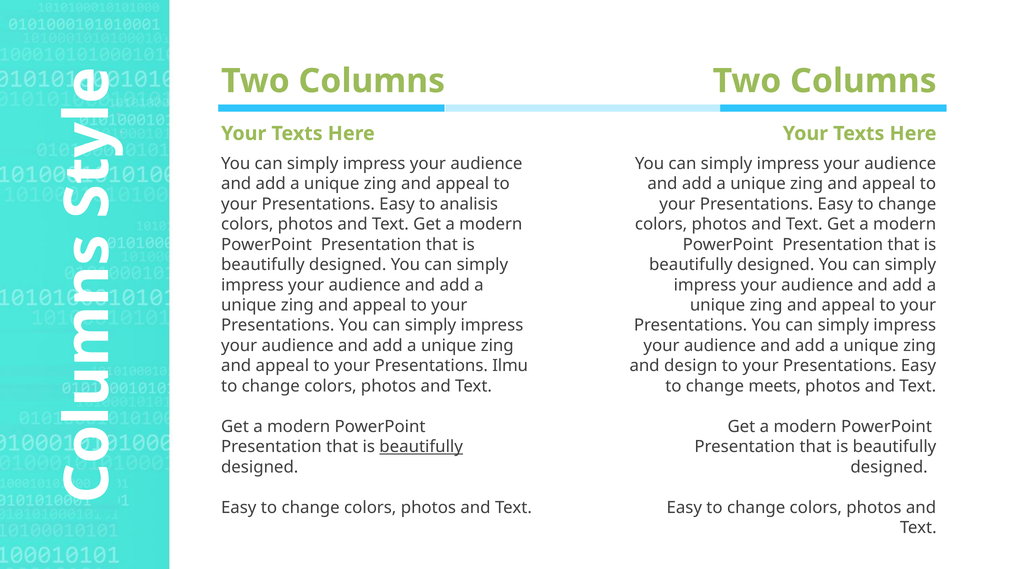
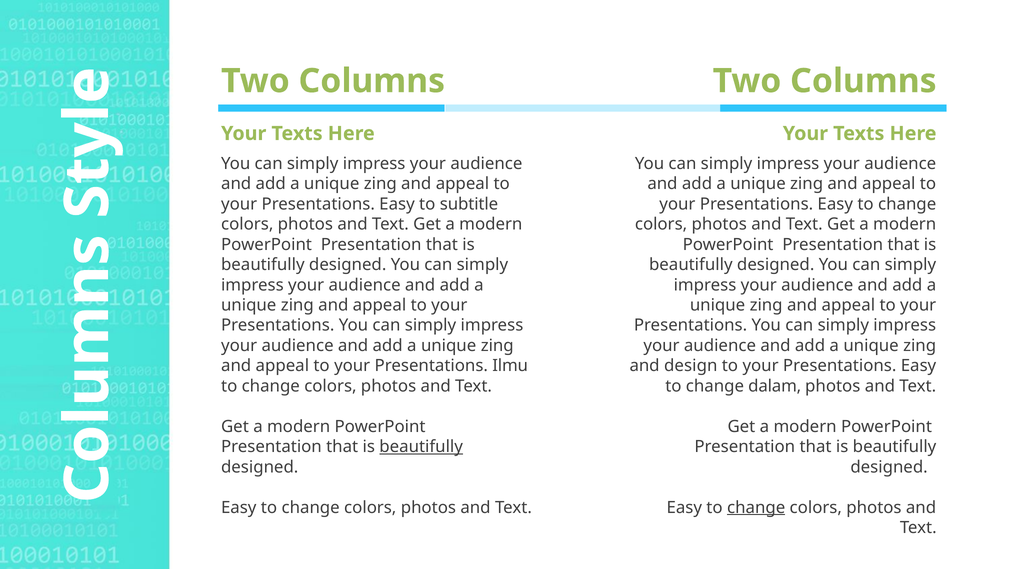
analisis: analisis -> subtitle
meets: meets -> dalam
change at (756, 508) underline: none -> present
